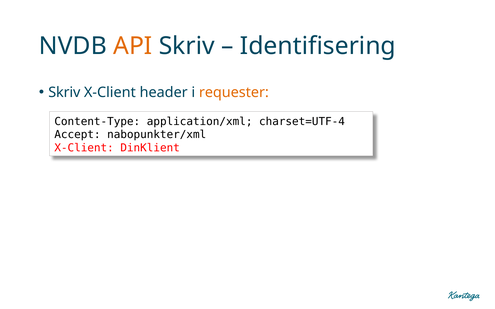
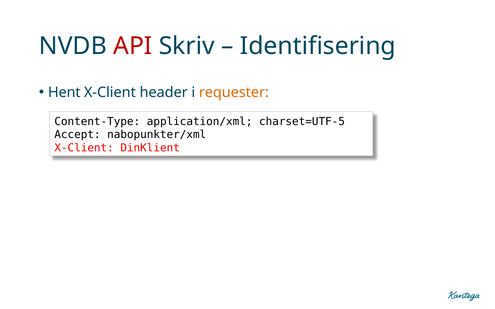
API colour: orange -> red
Skriv at (64, 93): Skriv -> Hent
charset=UTF-4: charset=UTF-4 -> charset=UTF-5
